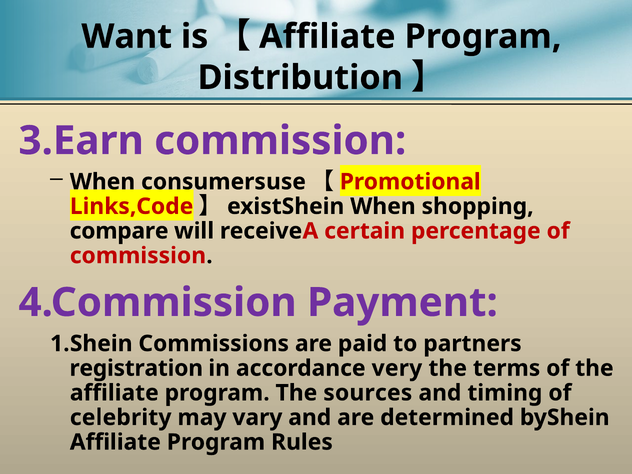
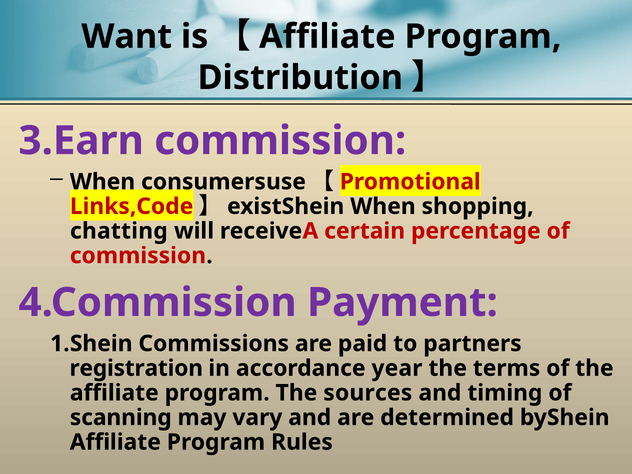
compare: compare -> chatting
very: very -> year
celebrity: celebrity -> scanning
